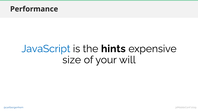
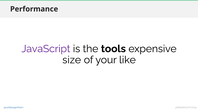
JavaScript colour: blue -> purple
hints: hints -> tools
will: will -> like
